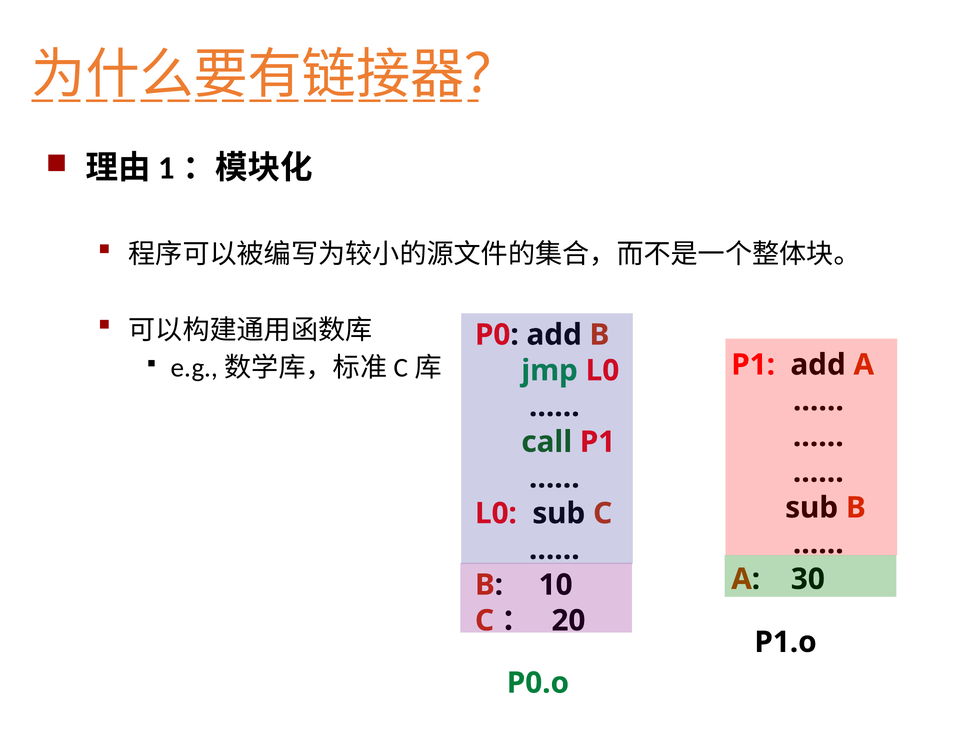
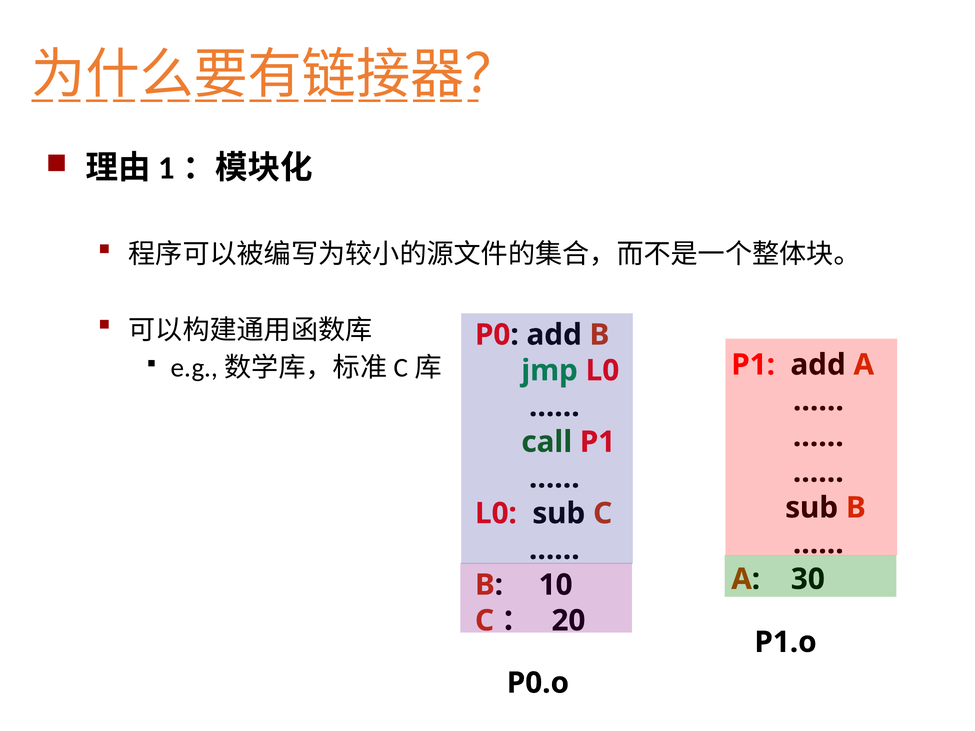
P0.o colour: green -> black
